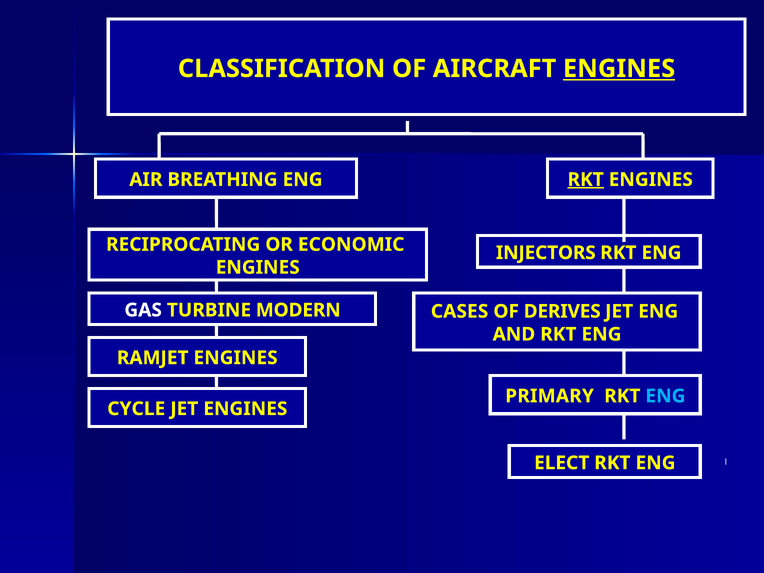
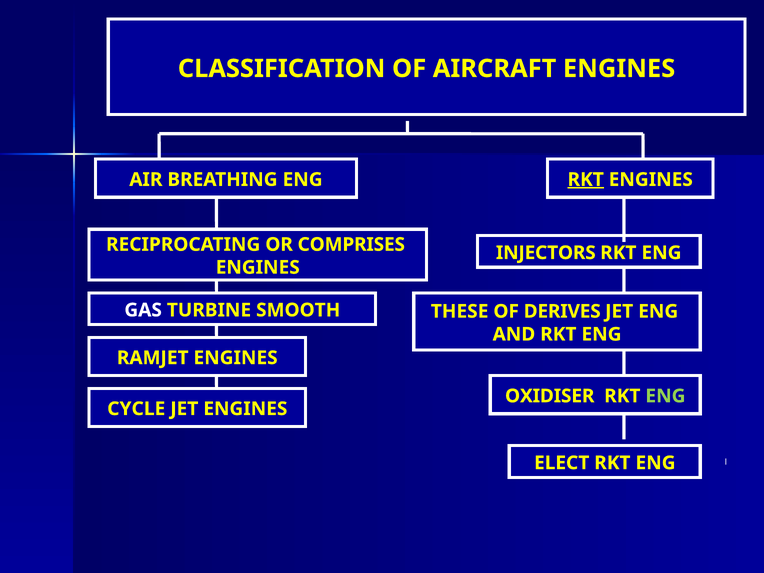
ENGINES at (619, 69) underline: present -> none
ECONOMIC: ECONOMIC -> COMPRISES
MODERN: MODERN -> SMOOTH
CASES: CASES -> THESE
PRIMARY: PRIMARY -> OXIDISER
ENG at (665, 396) colour: light blue -> light green
